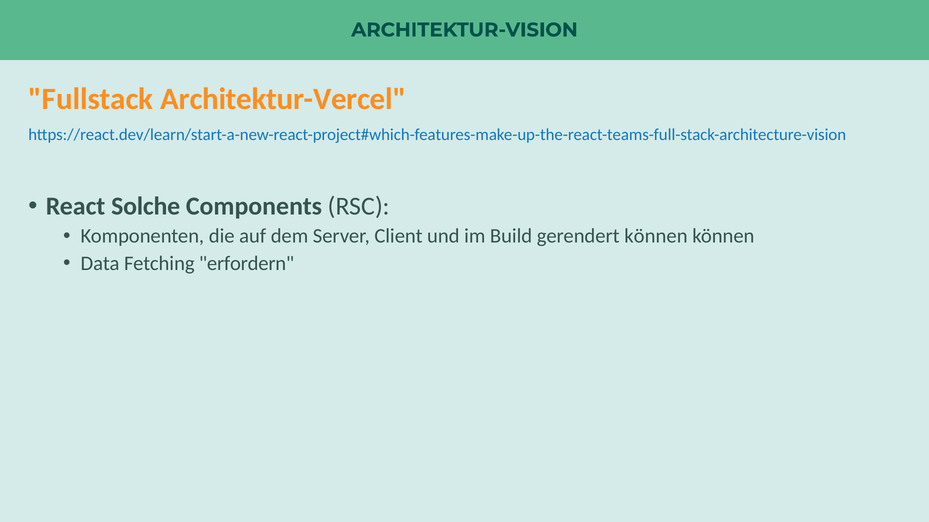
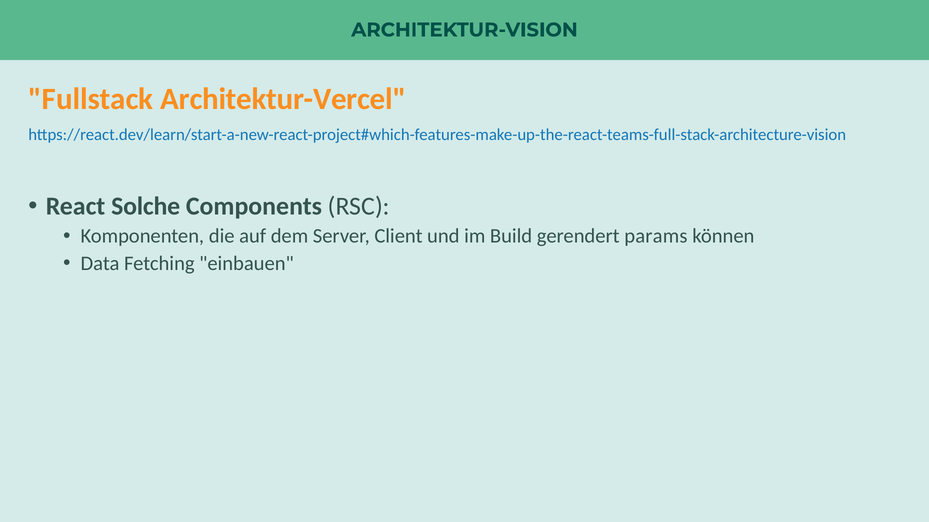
gerendert können: können -> params
erfordern: erfordern -> einbauen
